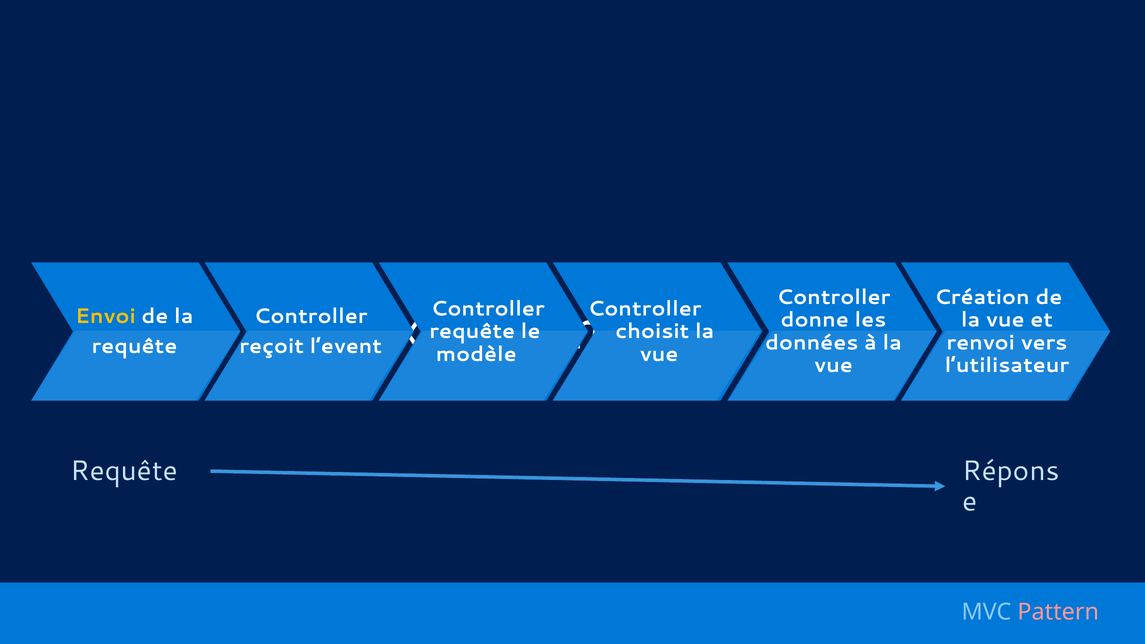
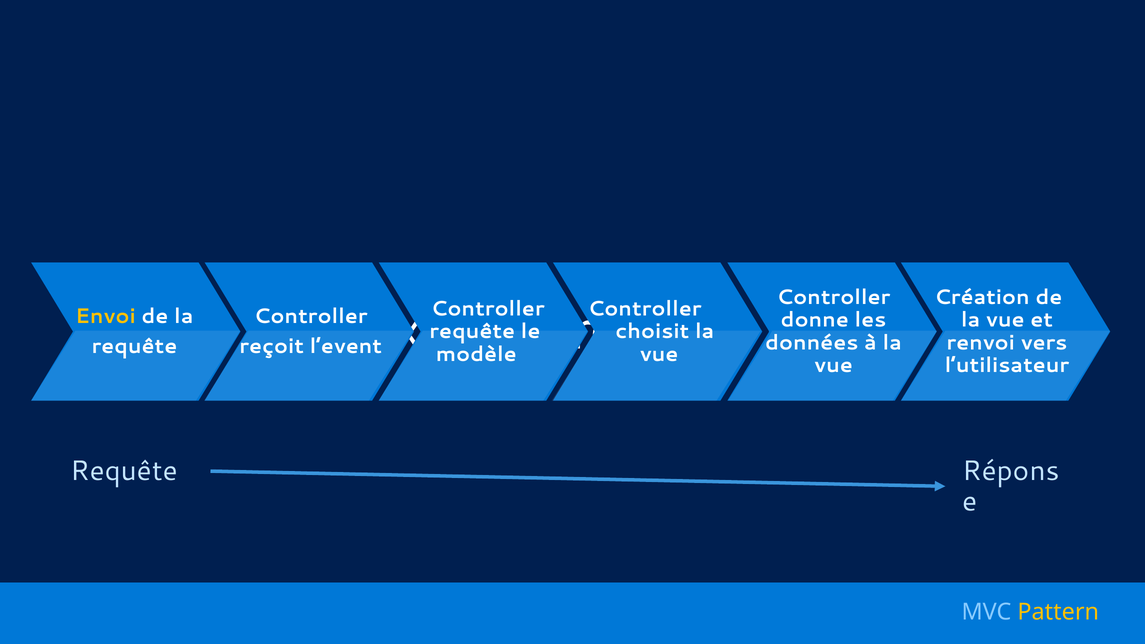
Pattern colour: pink -> yellow
